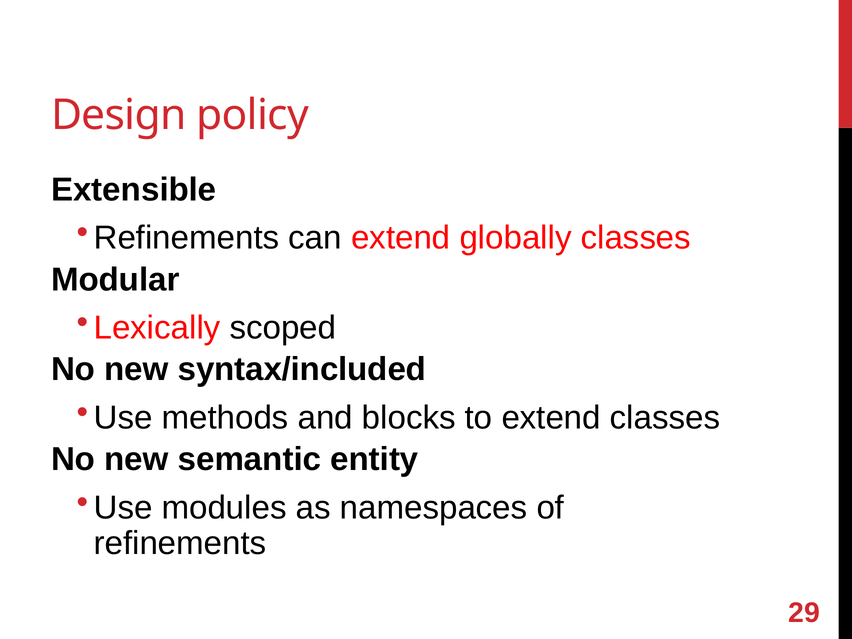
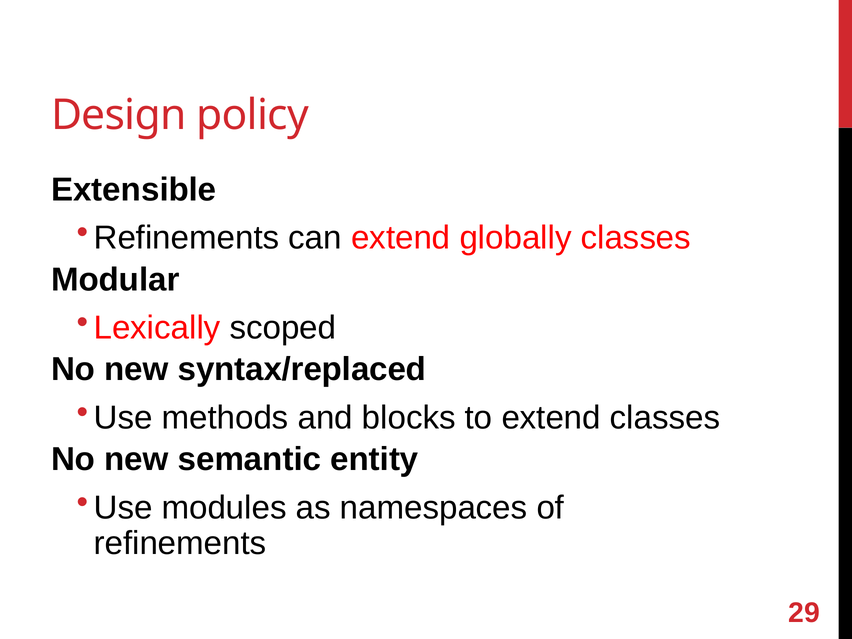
syntax/included: syntax/included -> syntax/replaced
